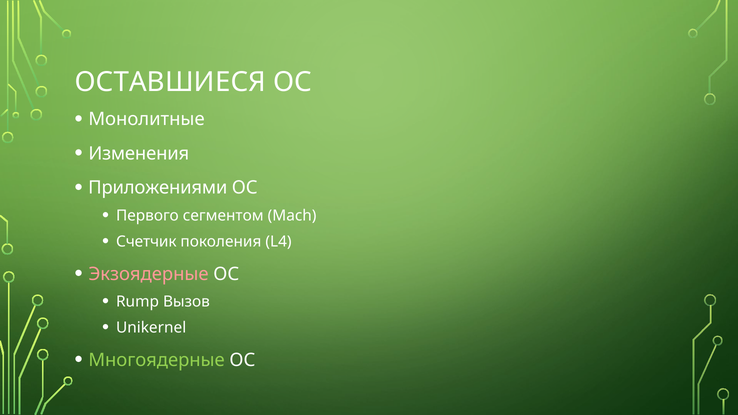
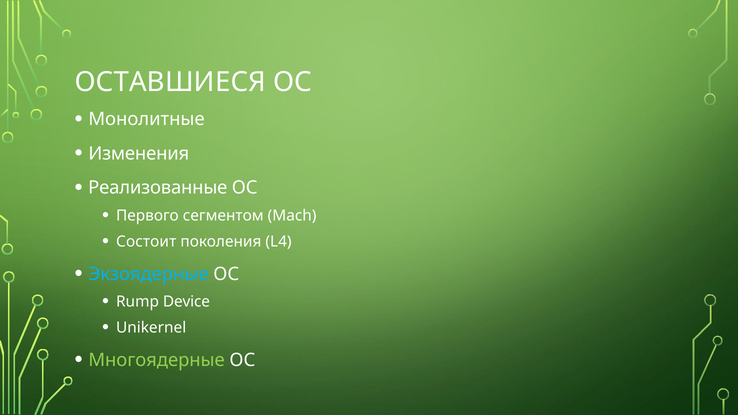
Приложениями: Приложениями -> Реализованные
Счетчик: Счетчик -> Состоит
Экзоядерные colour: pink -> light blue
Вызов: Вызов -> Device
